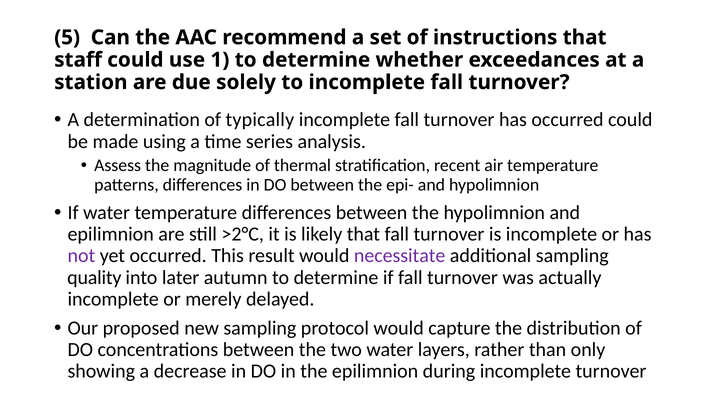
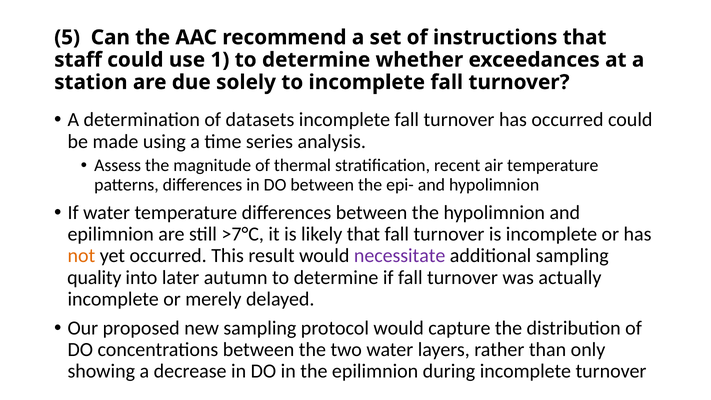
typically: typically -> datasets
>2°C: >2°C -> >7°C
not colour: purple -> orange
